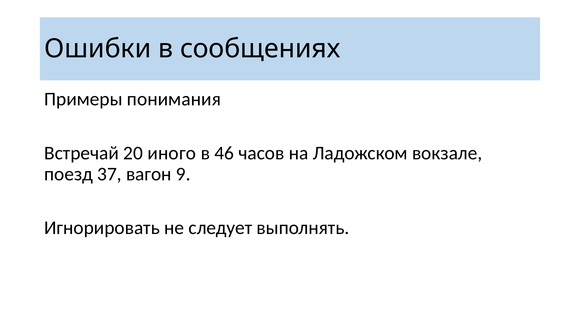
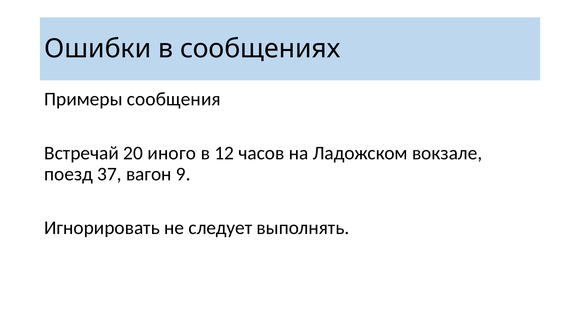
понимания: понимания -> сообщения
46: 46 -> 12
